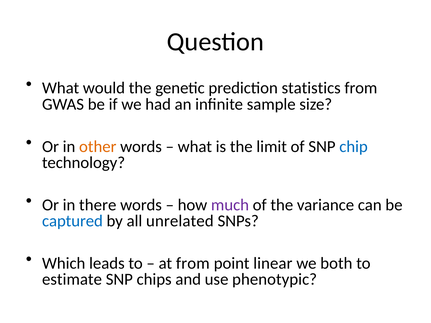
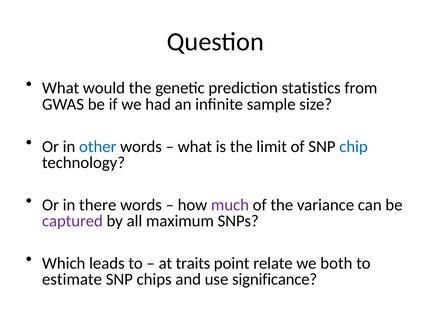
other colour: orange -> blue
captured colour: blue -> purple
unrelated: unrelated -> maximum
at from: from -> traits
linear: linear -> relate
phenotypic: phenotypic -> significance
